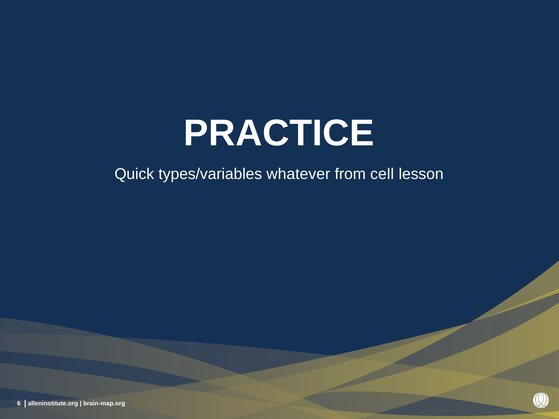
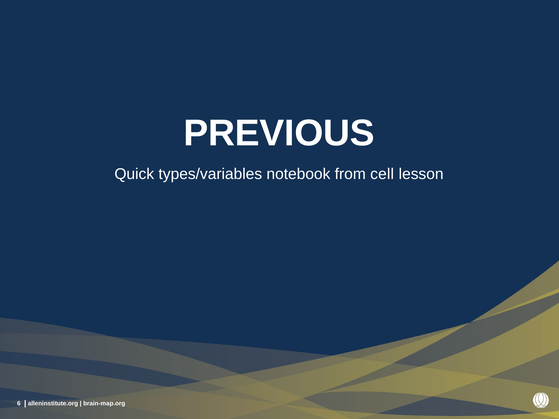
PRACTICE: PRACTICE -> PREVIOUS
whatever: whatever -> notebook
